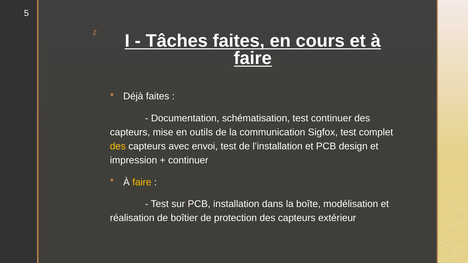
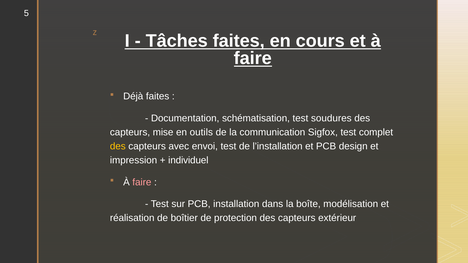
test continuer: continuer -> soudures
continuer at (188, 160): continuer -> individuel
faire at (142, 182) colour: yellow -> pink
